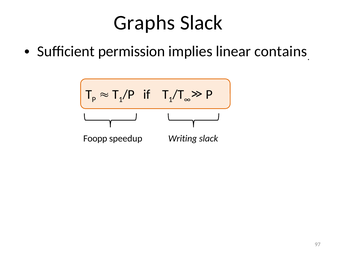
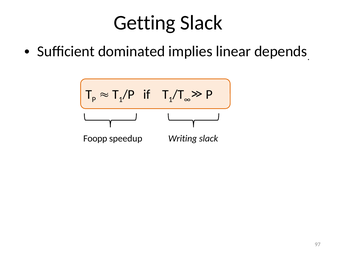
Graphs: Graphs -> Getting
permission: permission -> dominated
contains: contains -> depends
